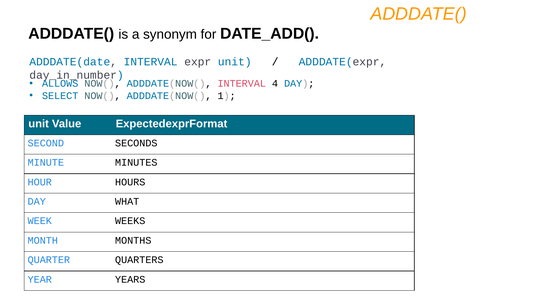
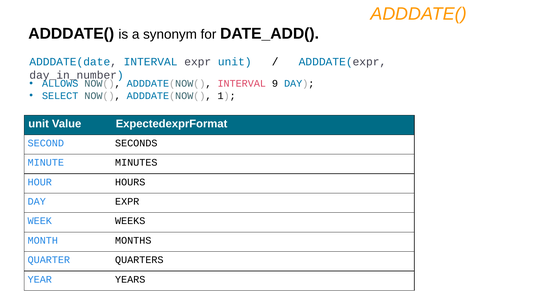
4: 4 -> 9
DAY WHAT: WHAT -> EXPR
